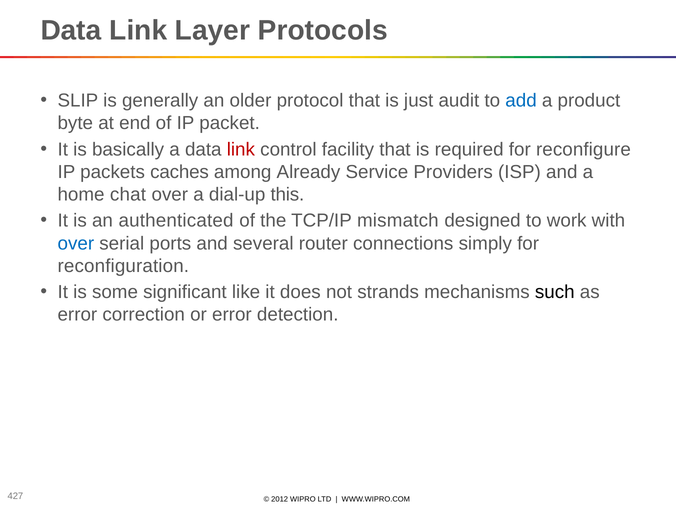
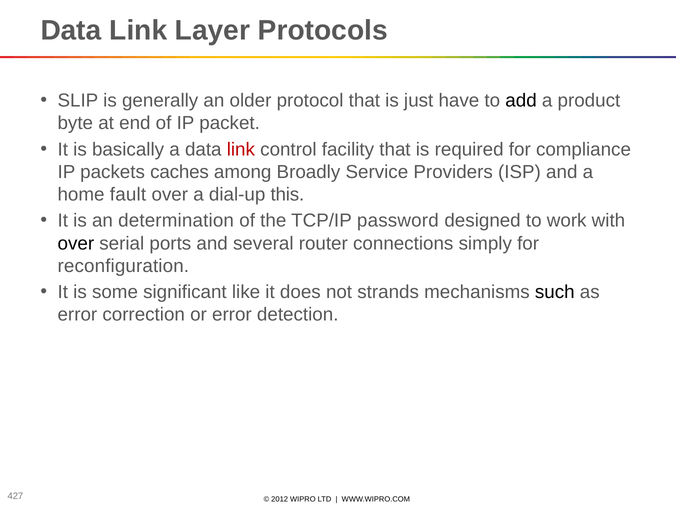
audit: audit -> have
add colour: blue -> black
reconfigure: reconfigure -> compliance
Already: Already -> Broadly
chat: chat -> fault
authenticated: authenticated -> determination
mismatch: mismatch -> password
over at (76, 243) colour: blue -> black
